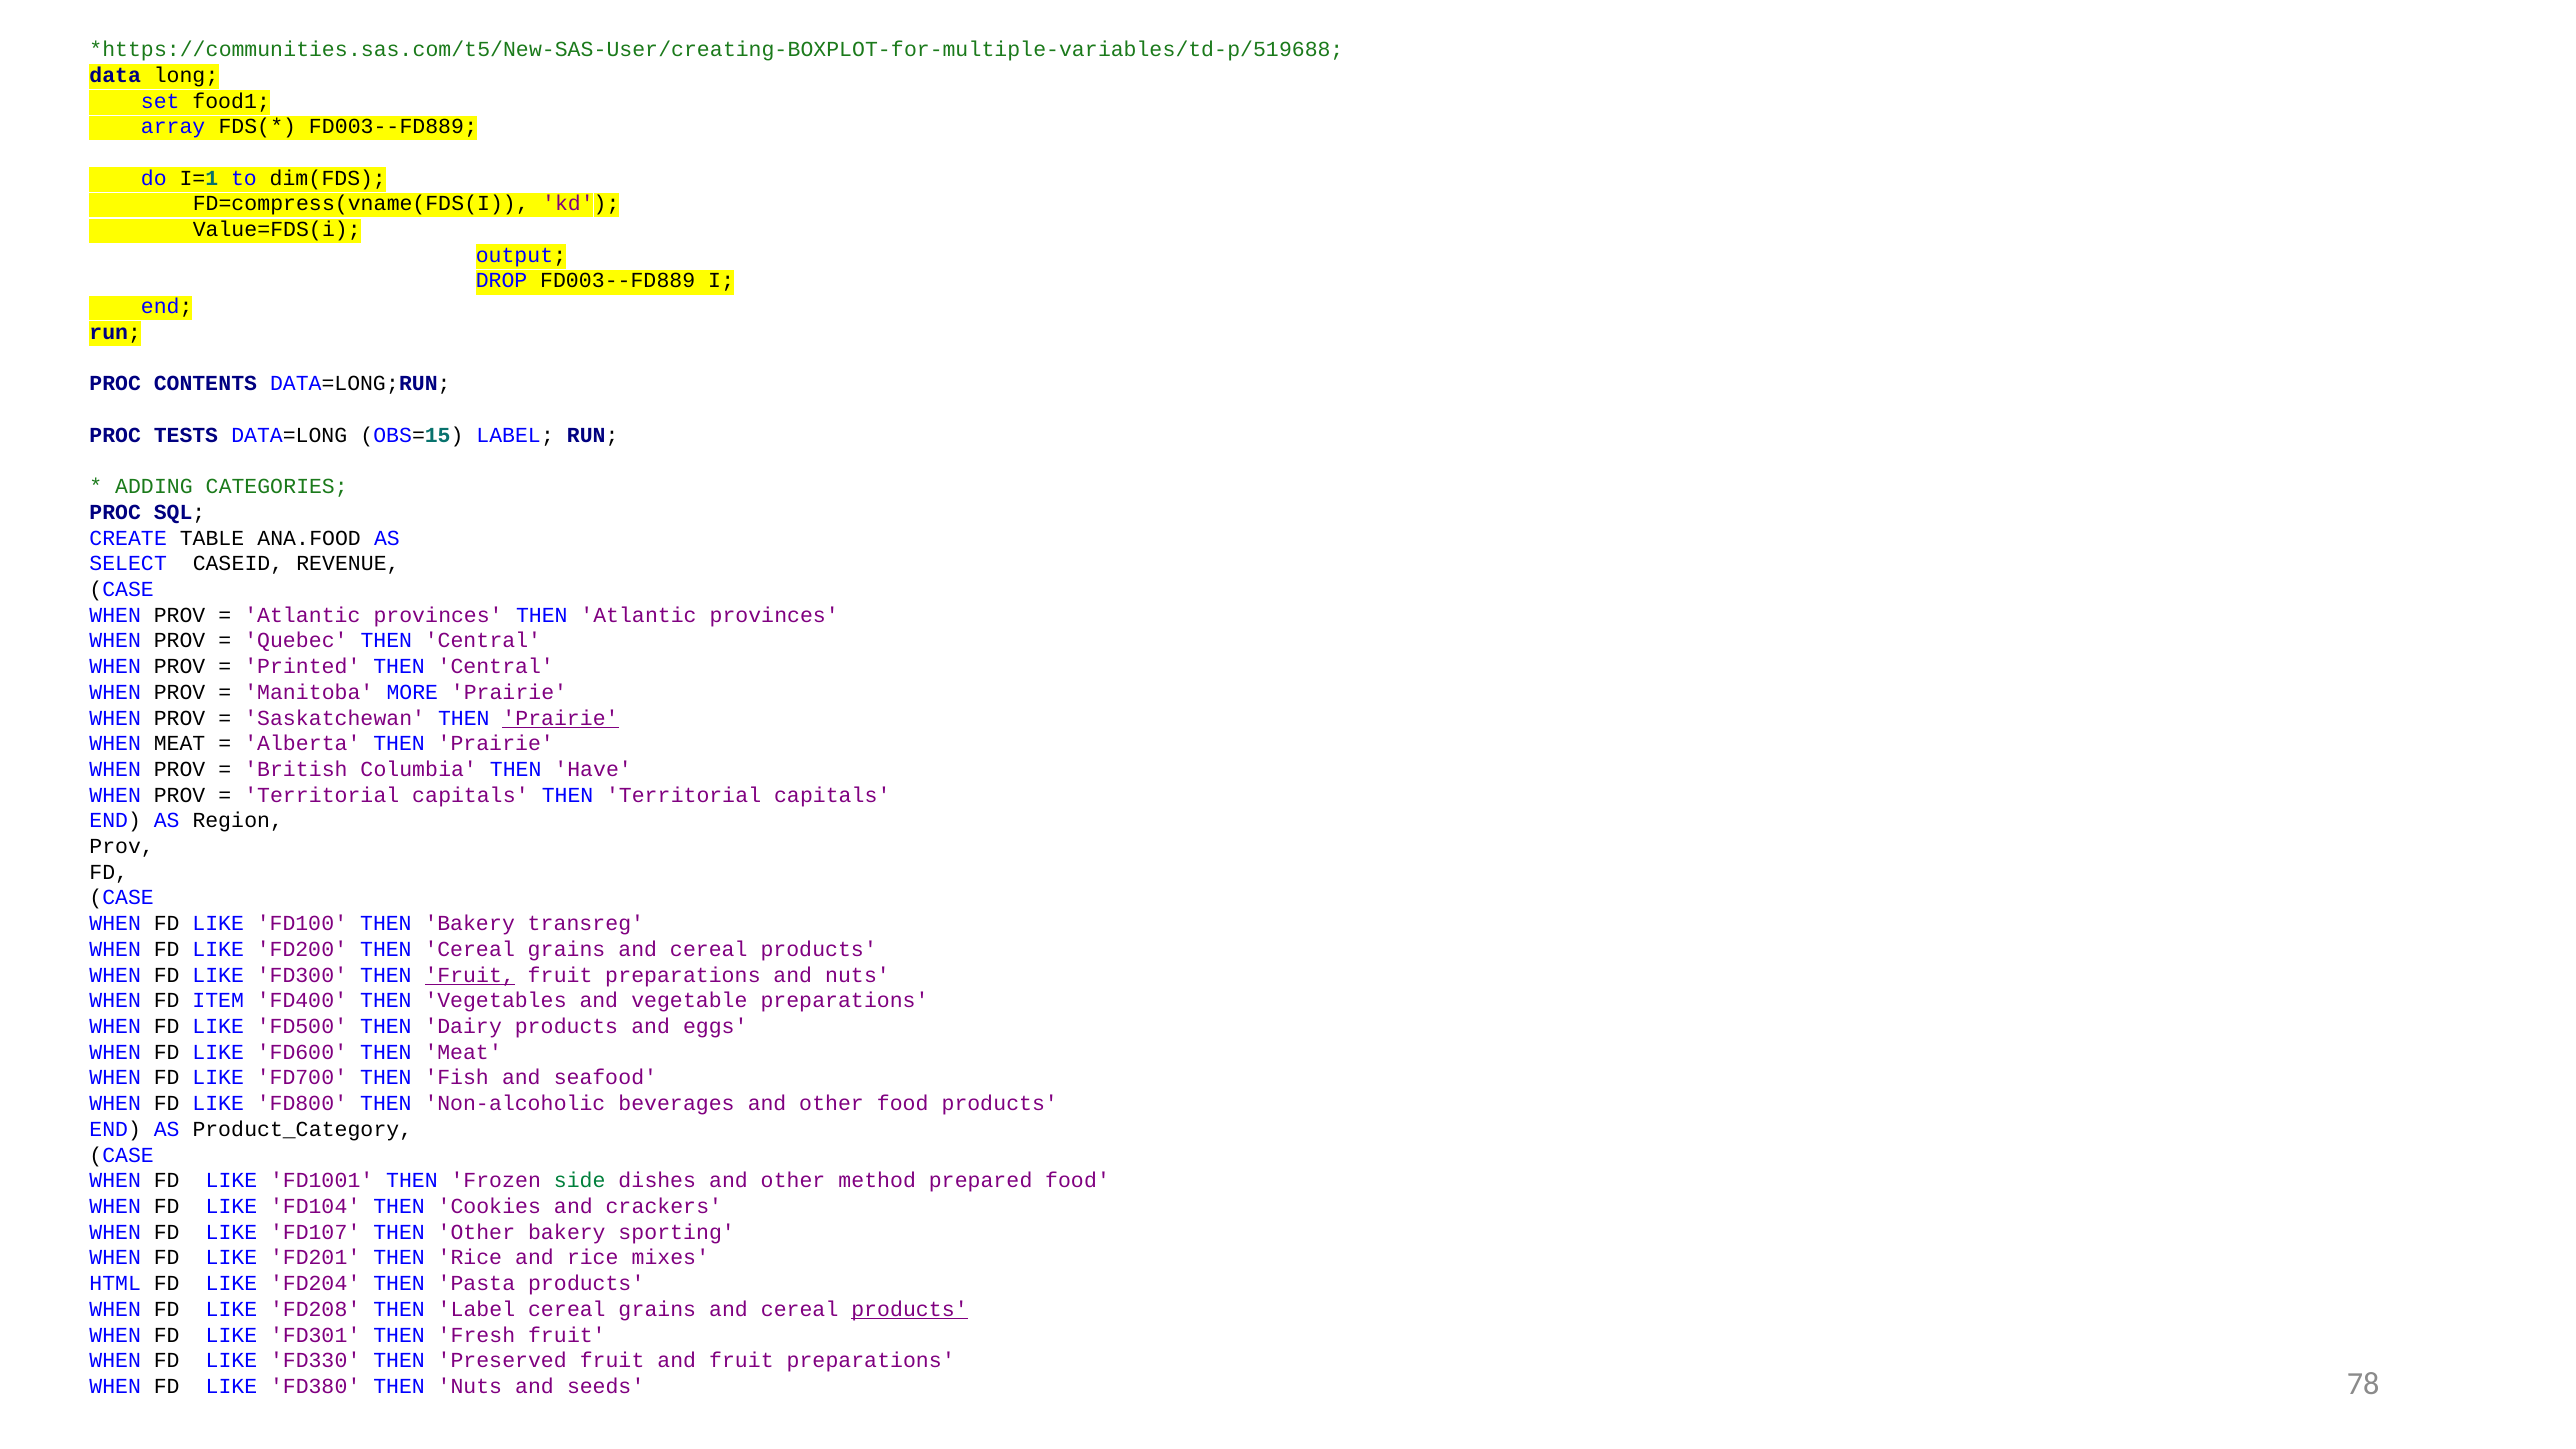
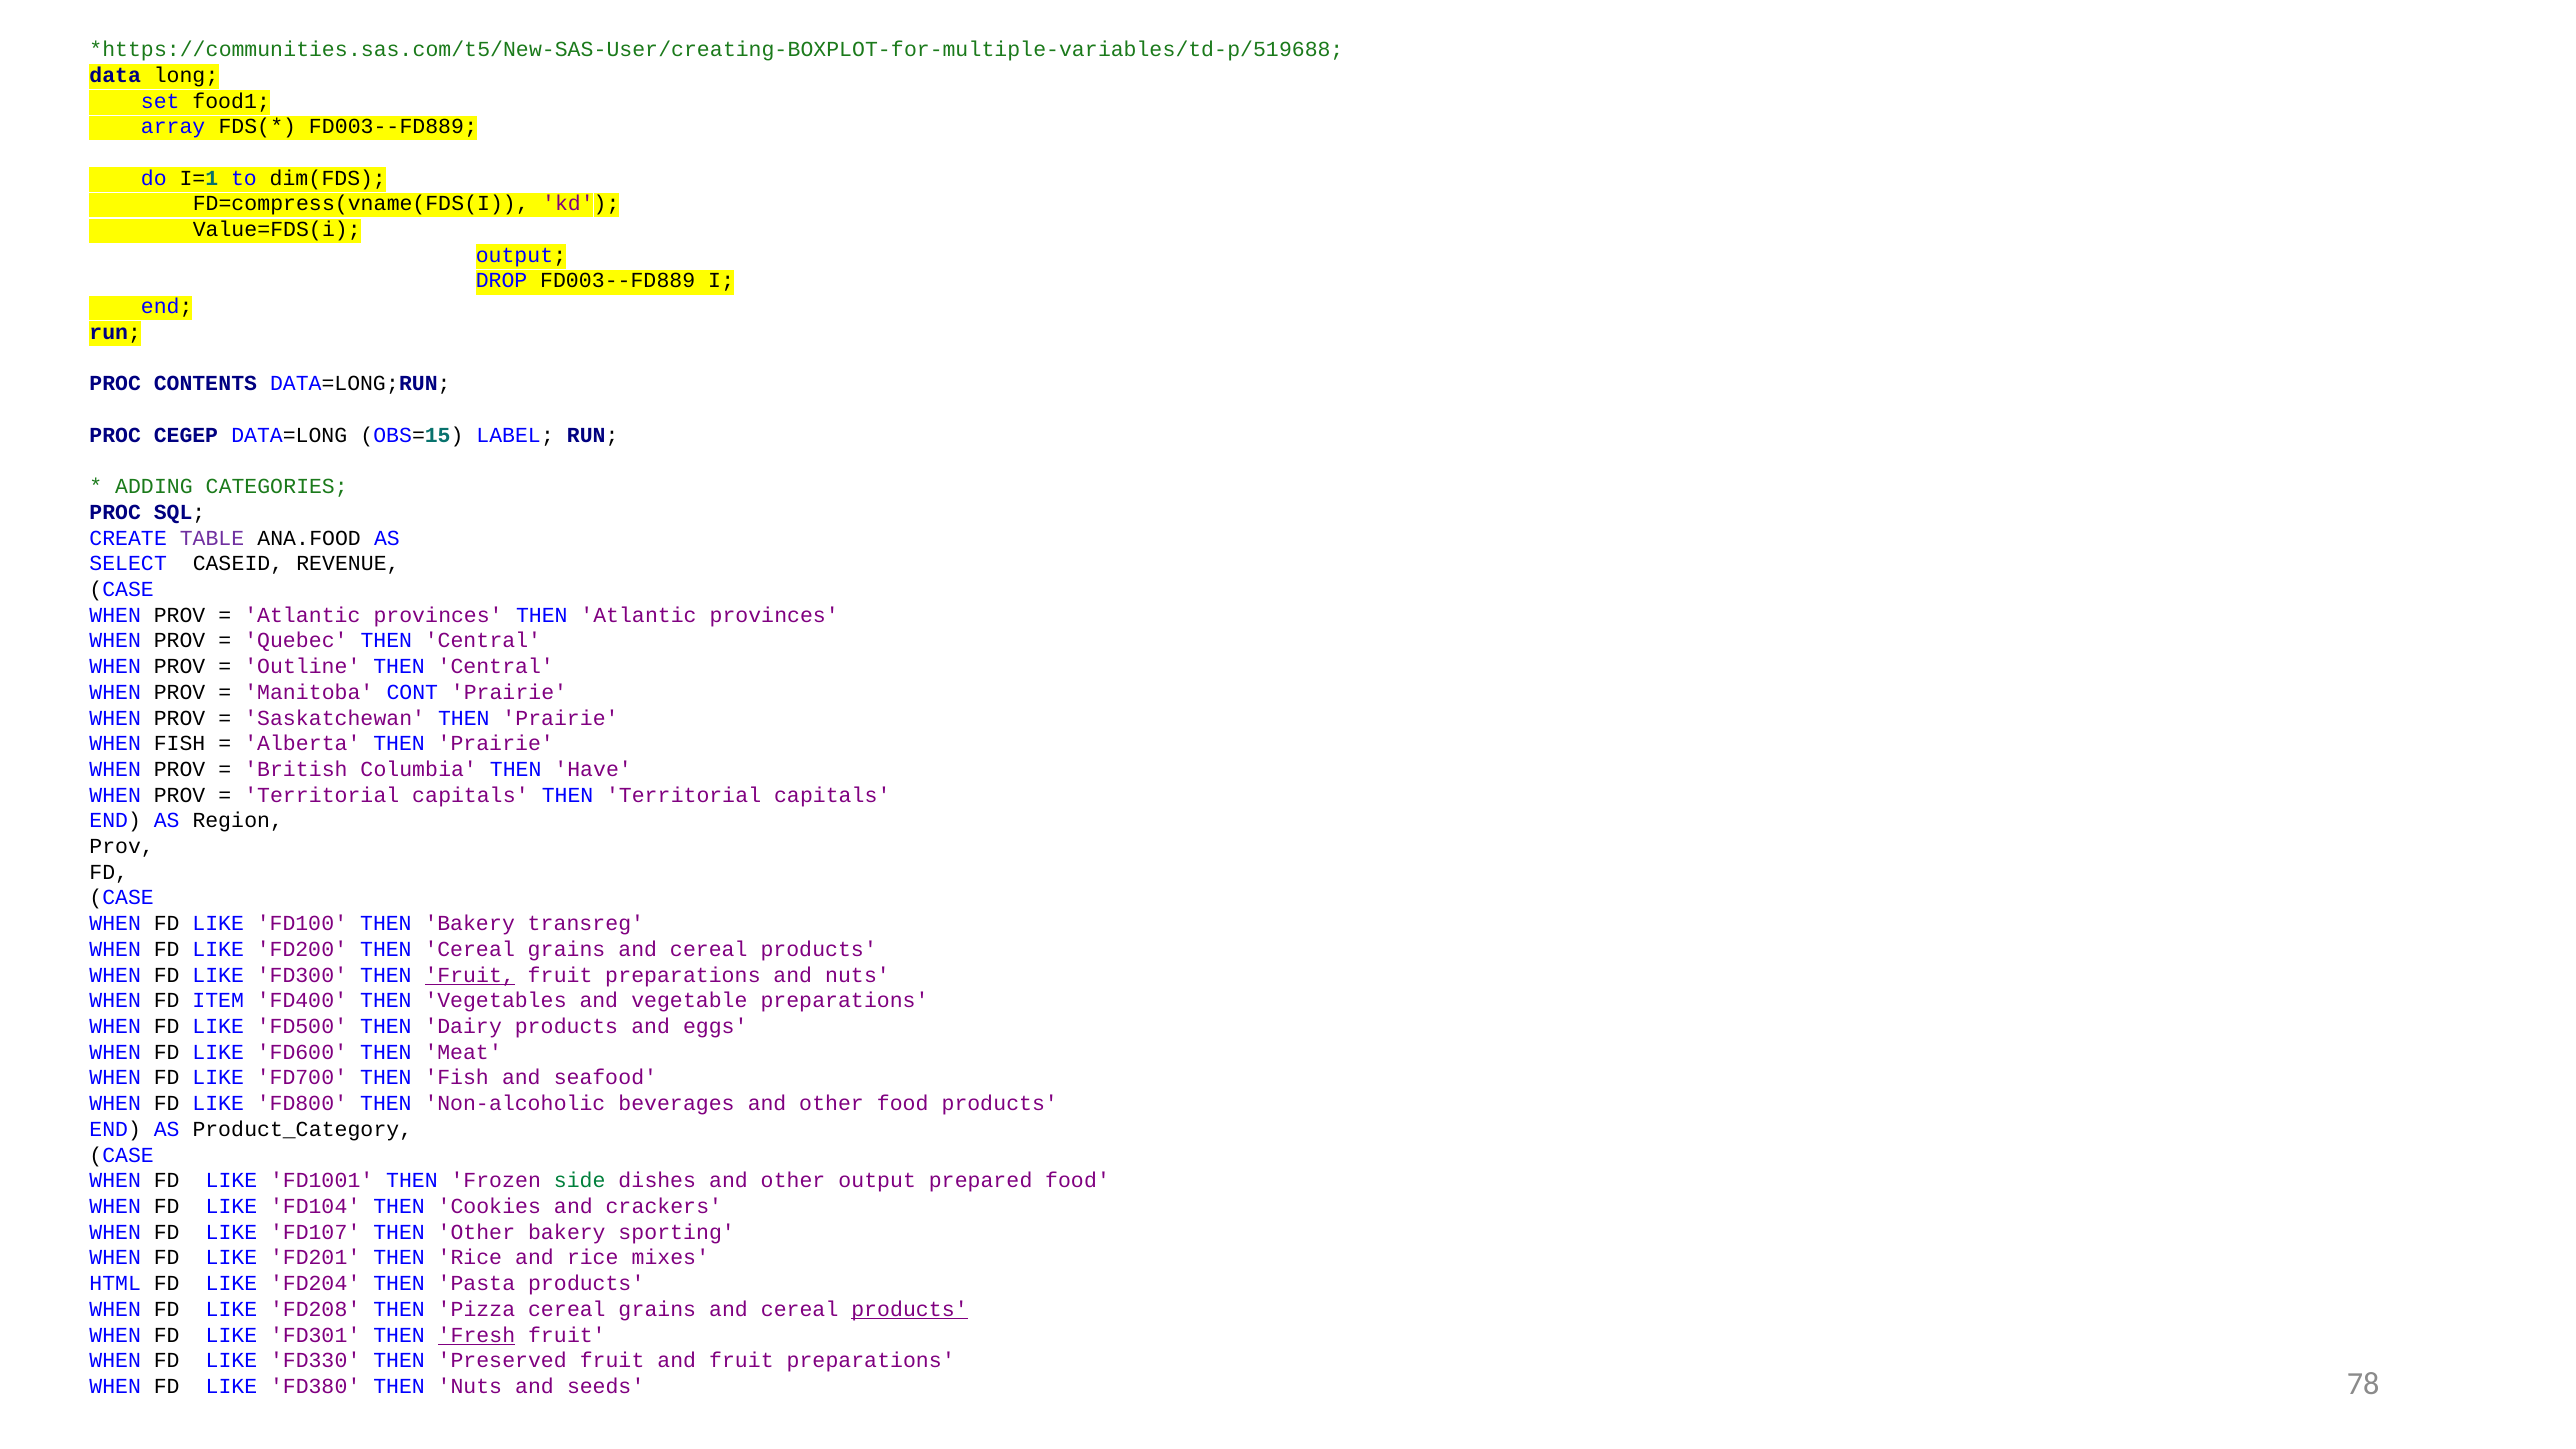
TESTS: TESTS -> CEGEP
TABLE colour: black -> purple
Printed: Printed -> Outline
MORE: MORE -> CONT
Prairie at (561, 718) underline: present -> none
WHEN MEAT: MEAT -> FISH
other method: method -> output
THEN Label: Label -> Pizza
Fresh underline: none -> present
